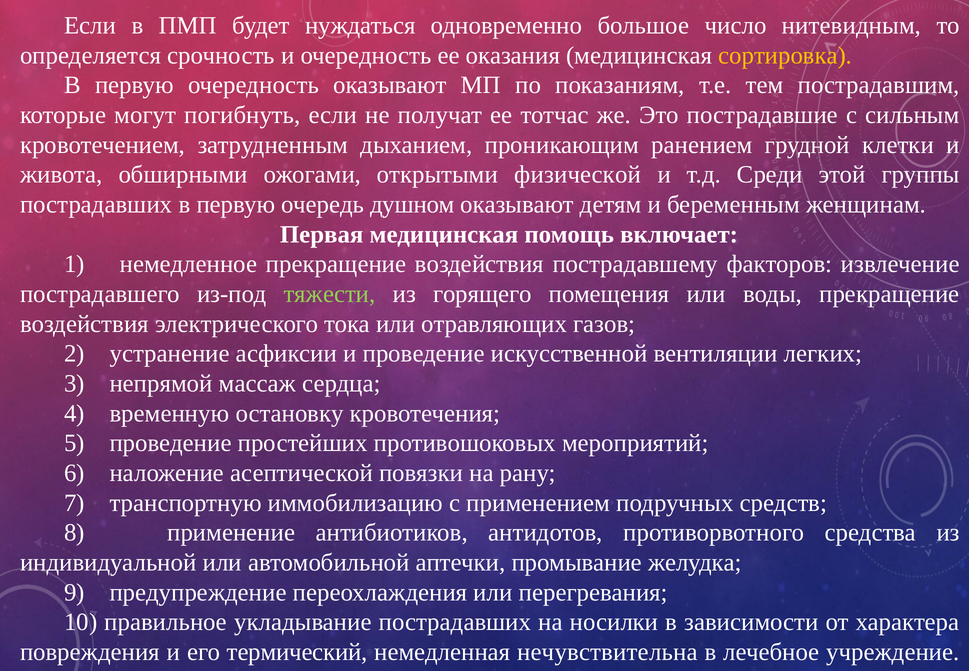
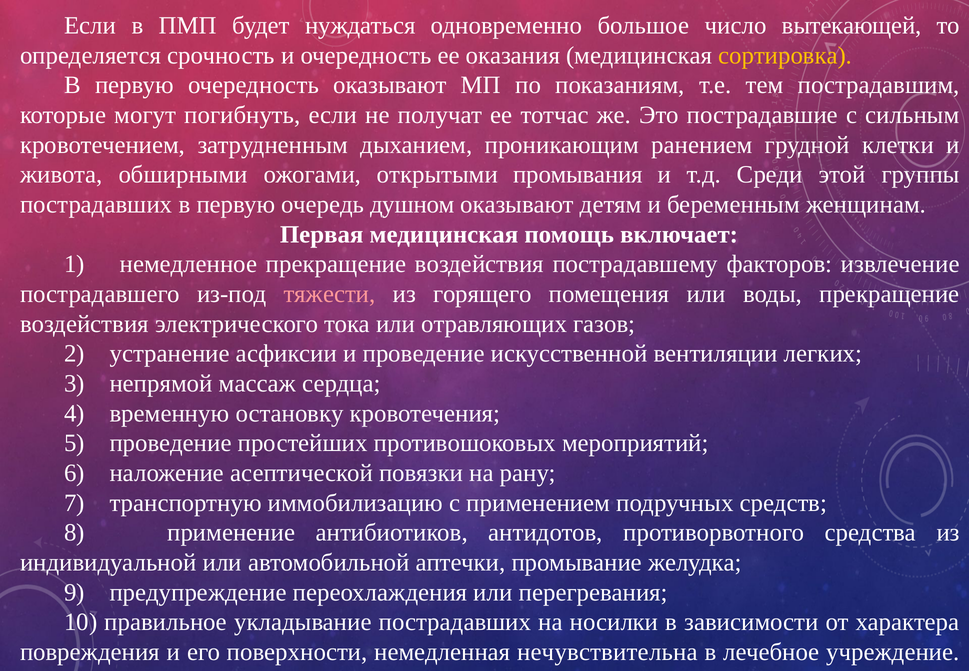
нитевидным: нитевидным -> вытекающей
физической: физической -> промывания
тяжести colour: light green -> pink
термический: термический -> поверхности
